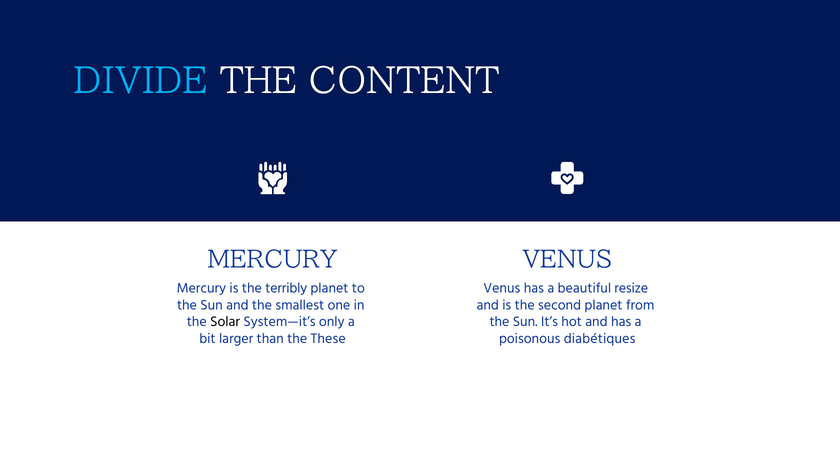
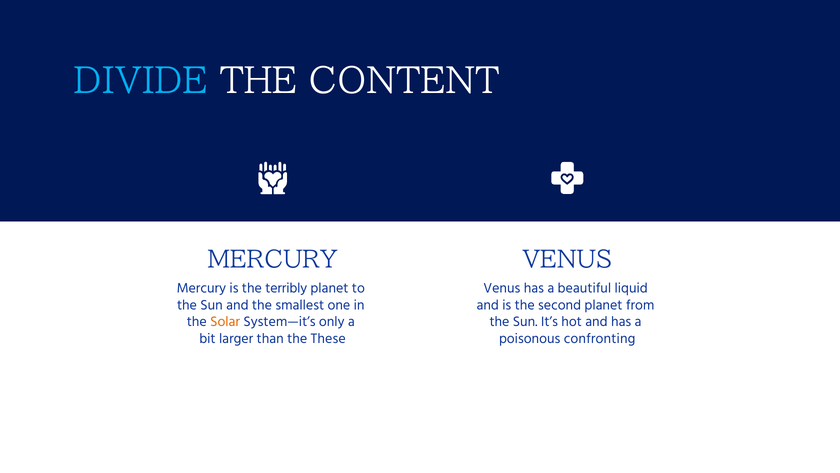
resize: resize -> liquid
Solar colour: black -> orange
diabétiques: diabétiques -> confronting
